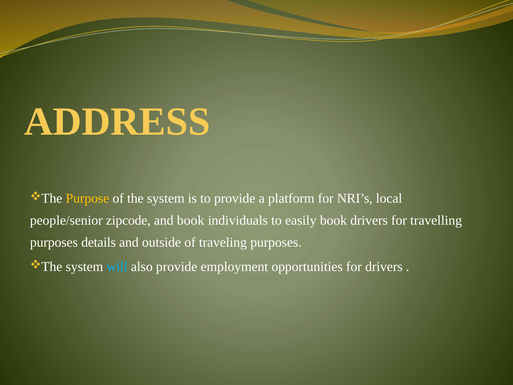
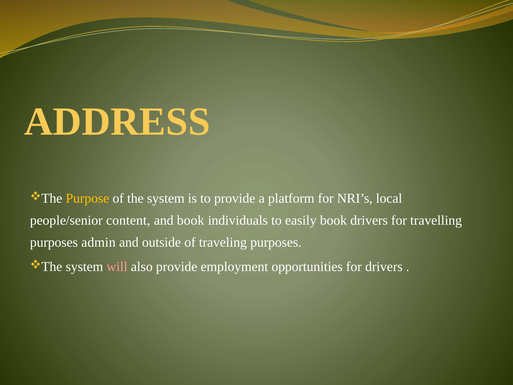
zipcode: zipcode -> content
details: details -> admin
will colour: light blue -> pink
